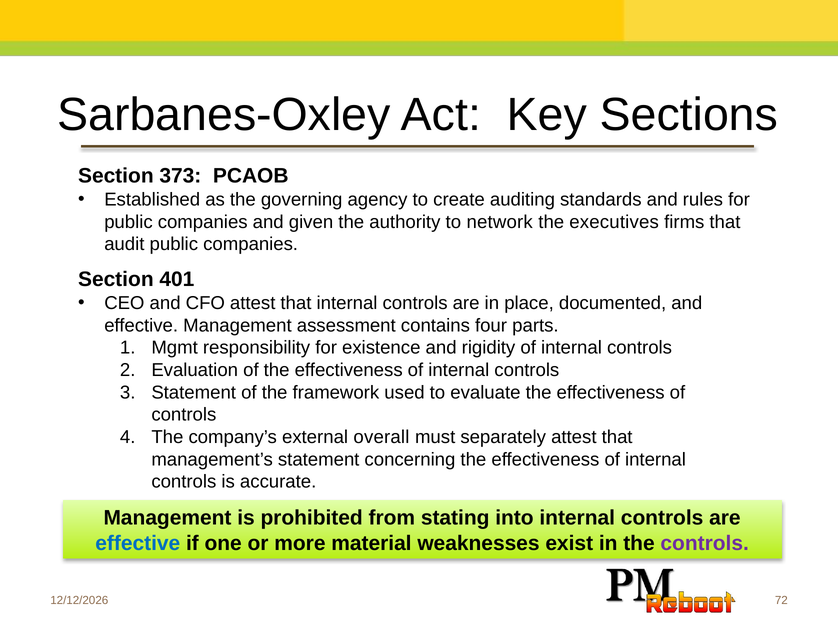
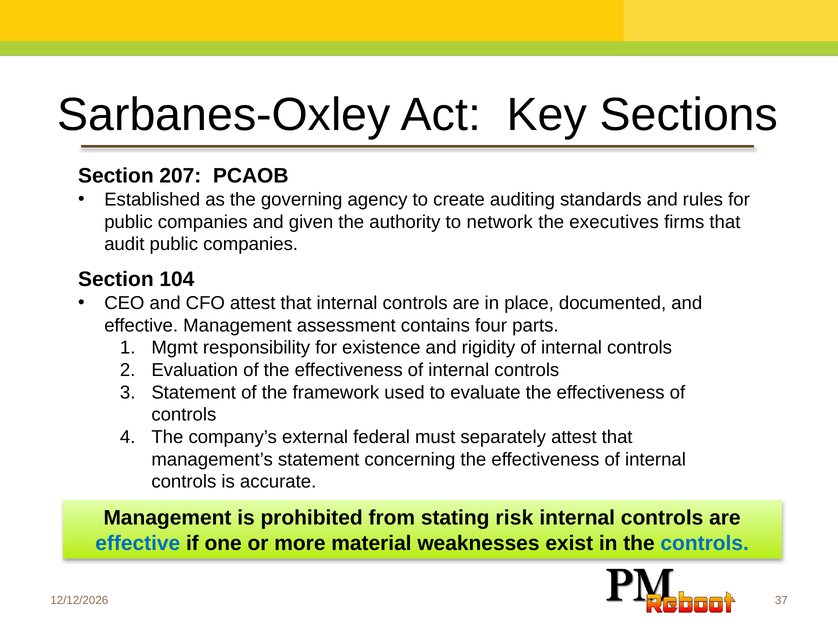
373: 373 -> 207
401: 401 -> 104
overall: overall -> federal
into: into -> risk
controls at (705, 543) colour: purple -> blue
72: 72 -> 37
